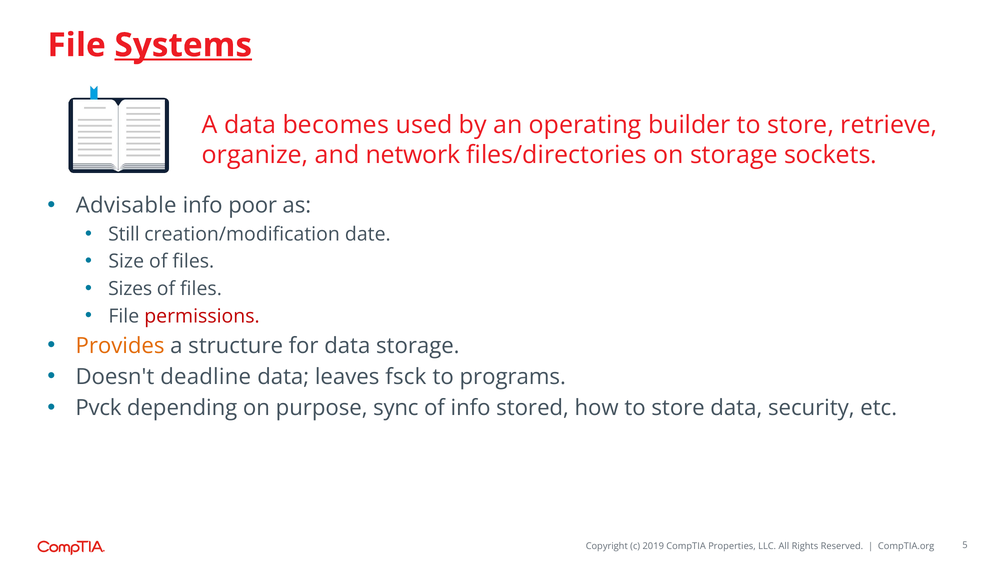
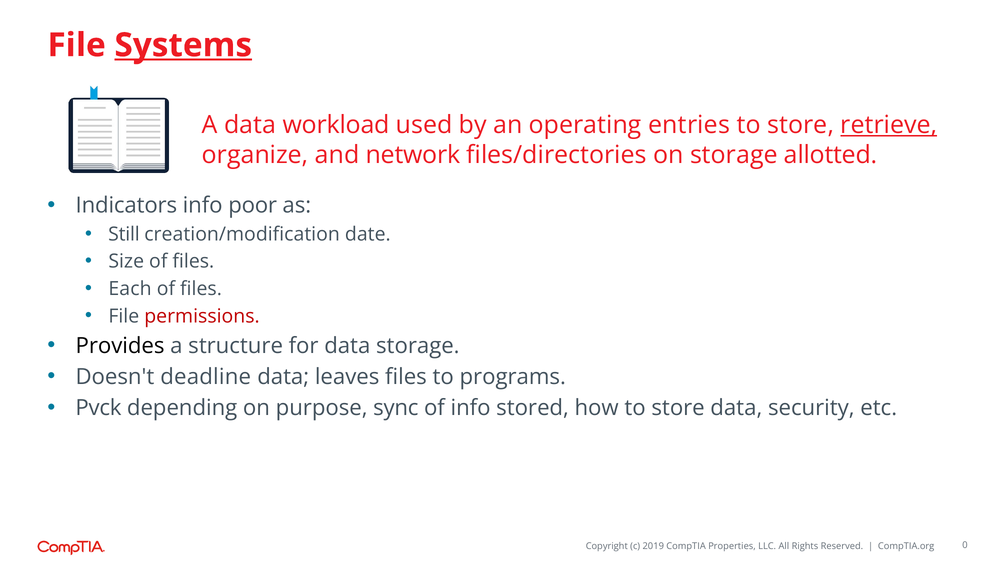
becomes: becomes -> workload
builder: builder -> entries
retrieve underline: none -> present
sockets: sockets -> allotted
Advisable: Advisable -> Indicators
Sizes: Sizes -> Each
Provides colour: orange -> black
leaves fsck: fsck -> files
5: 5 -> 0
